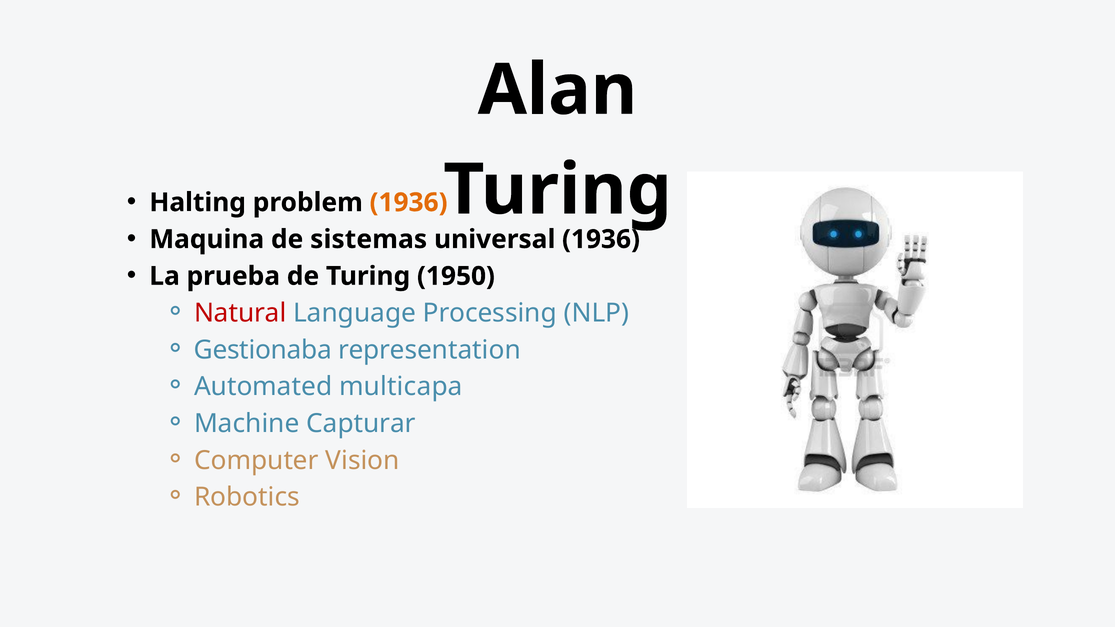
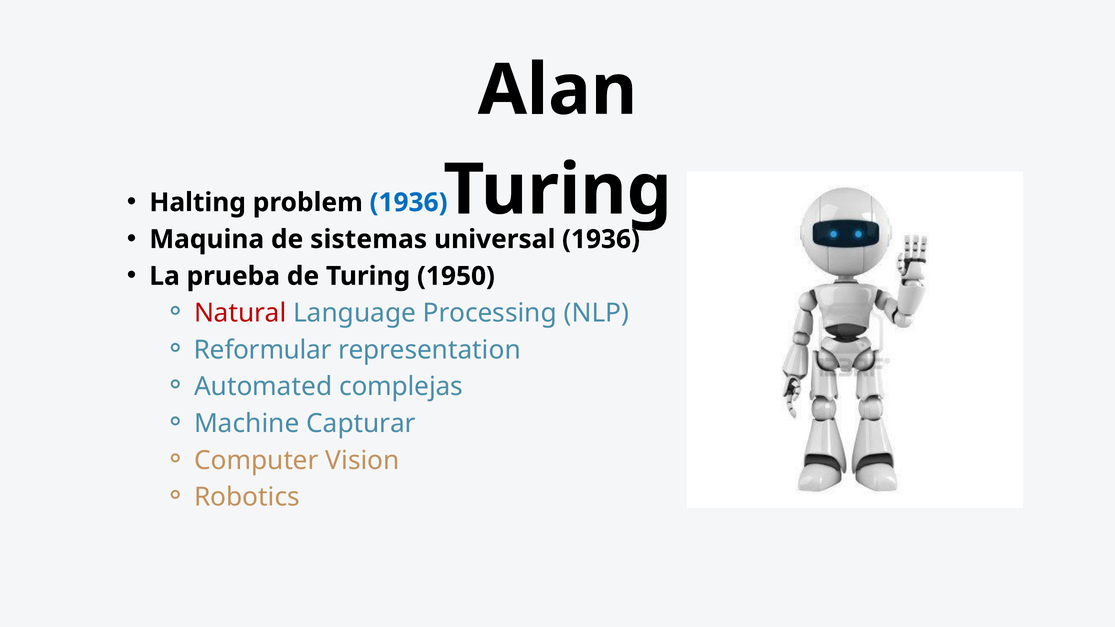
1936 at (409, 203) colour: orange -> blue
Gestionaba: Gestionaba -> Reformular
multicapa: multicapa -> complejas
